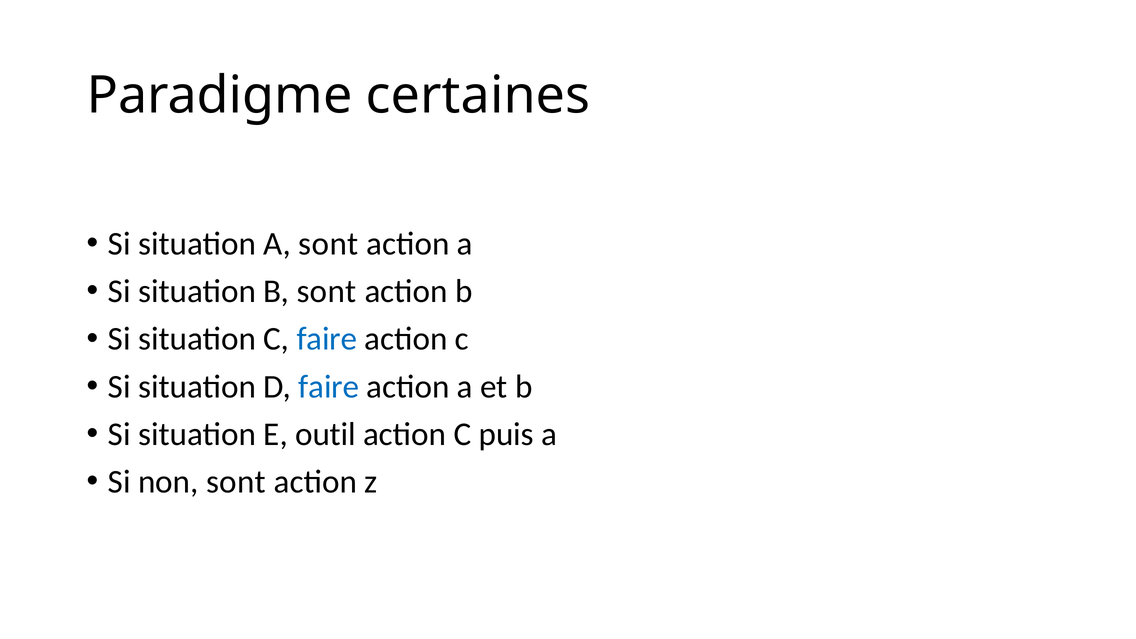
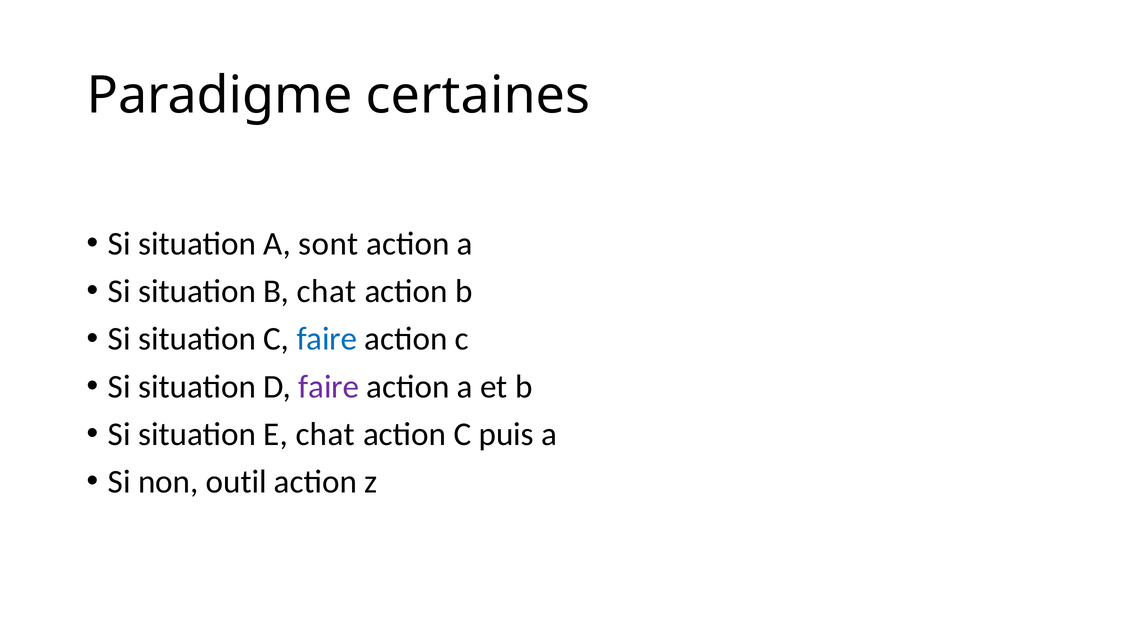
B sont: sont -> chat
faire at (329, 387) colour: blue -> purple
E outil: outil -> chat
non sont: sont -> outil
